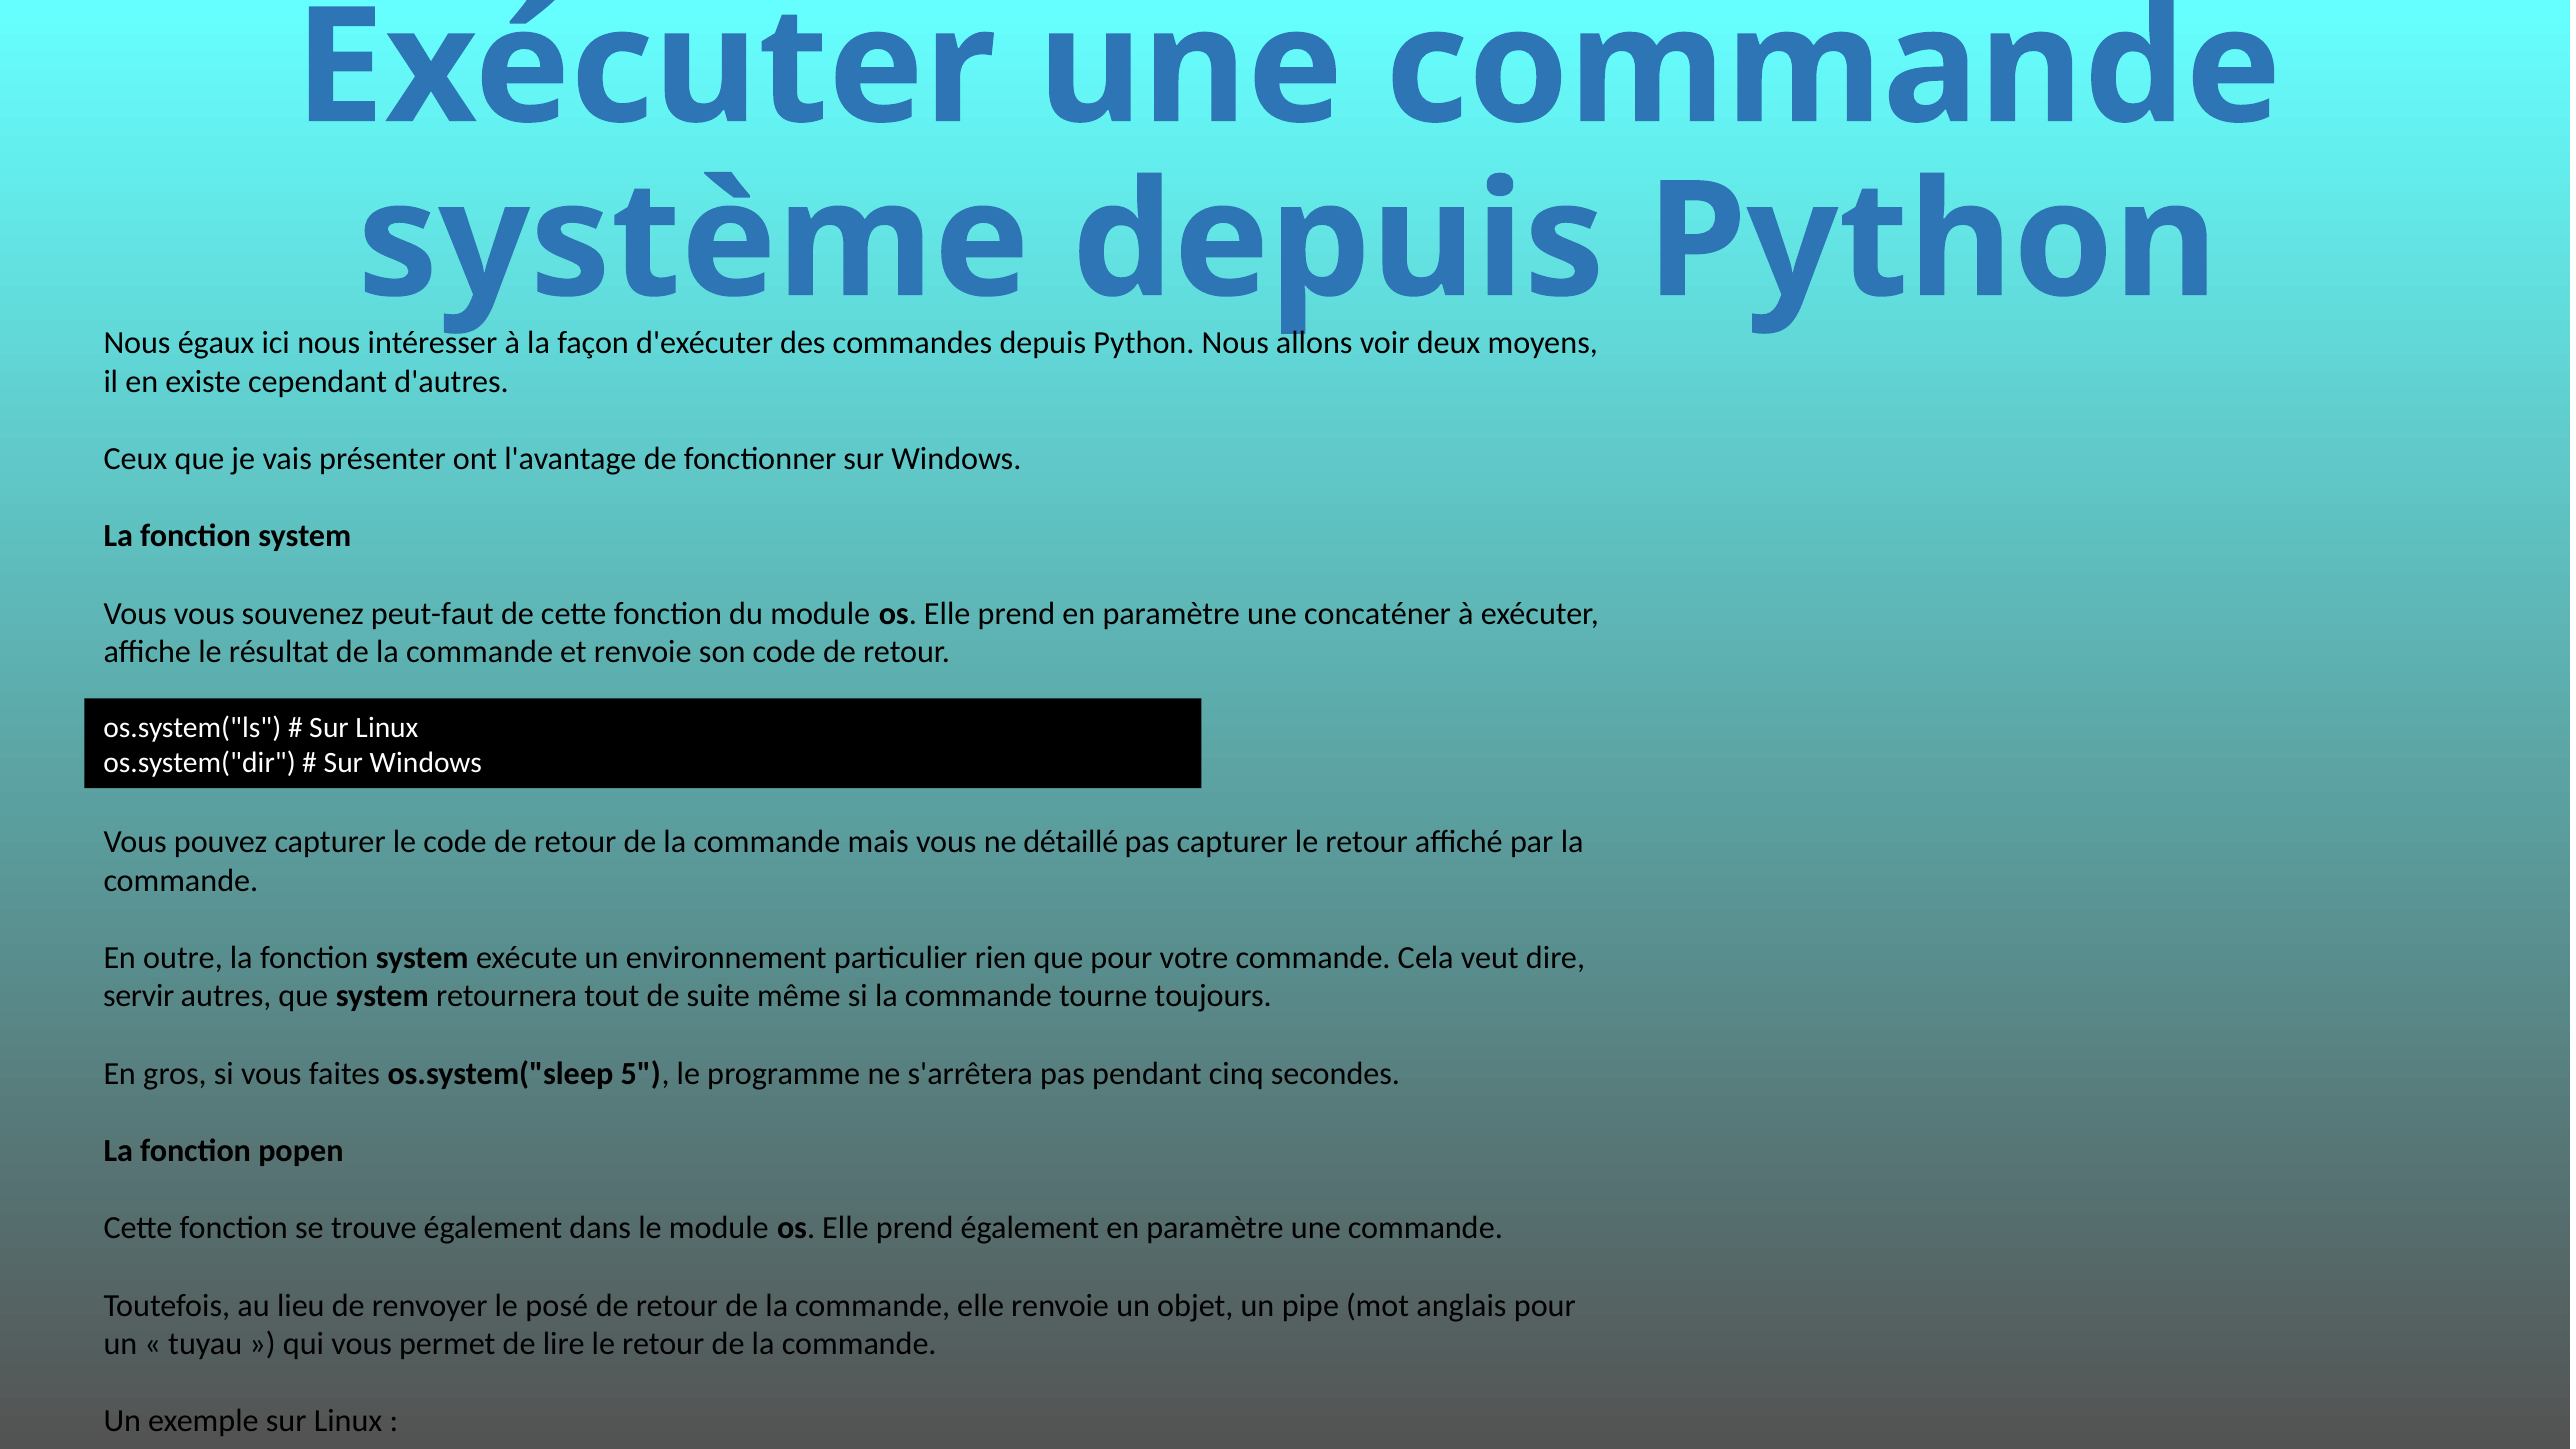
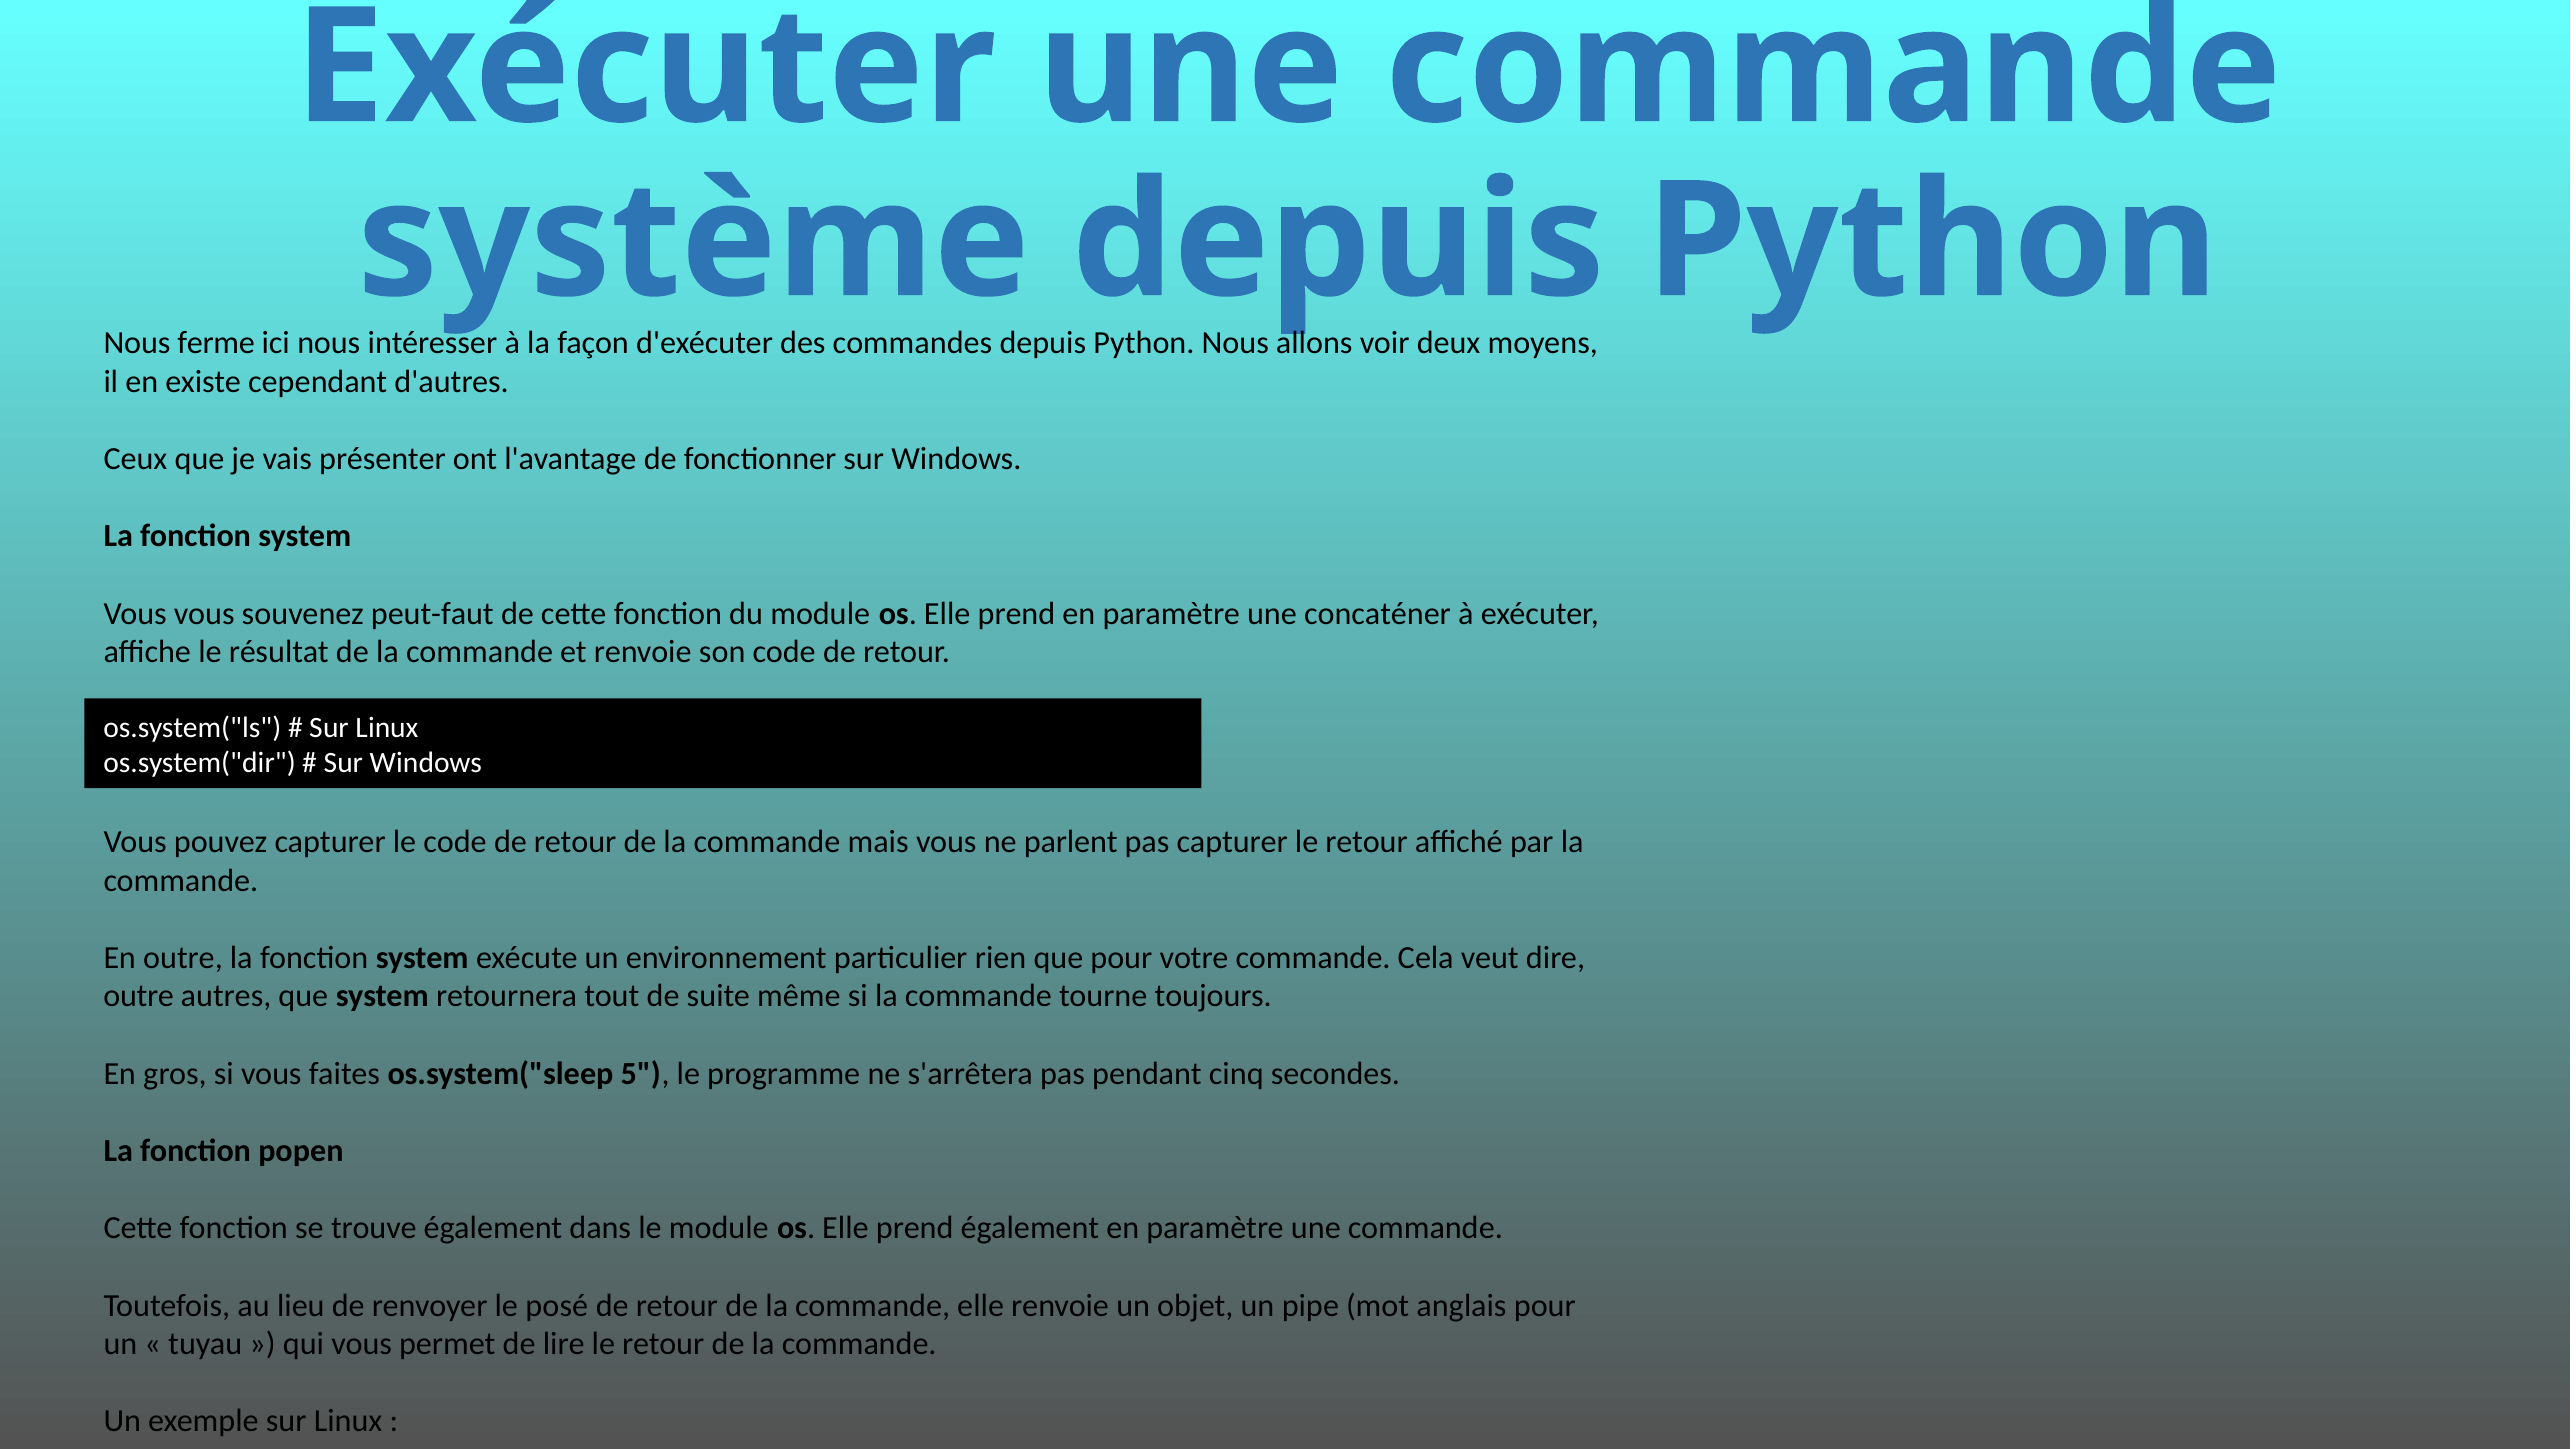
égaux: égaux -> ferme
détaillé: détaillé -> parlent
servir at (139, 996): servir -> outre
